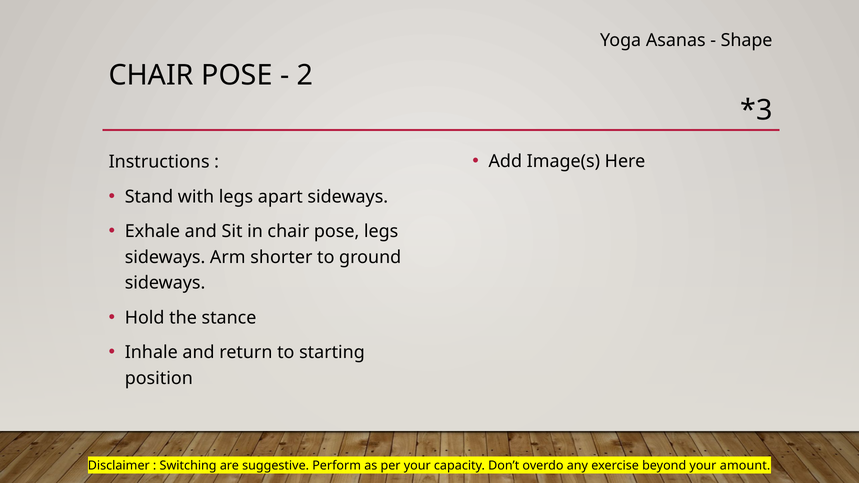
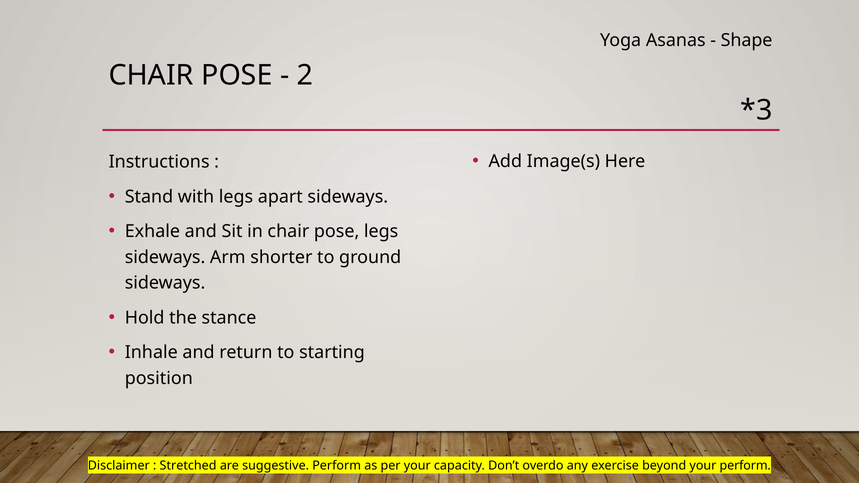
Switching: Switching -> Stretched
your amount: amount -> perform
